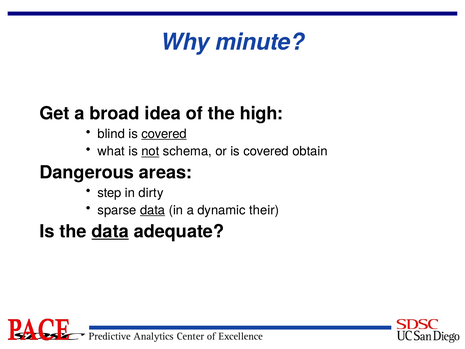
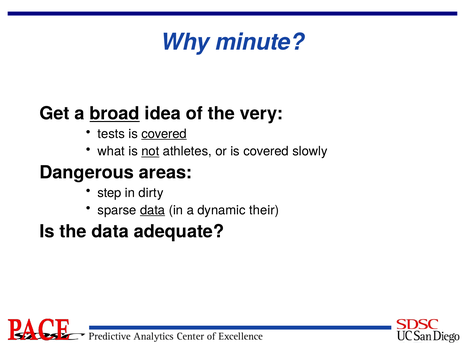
broad underline: none -> present
high: high -> very
blind: blind -> tests
schema: schema -> athletes
obtain: obtain -> slowly
data at (110, 231) underline: present -> none
